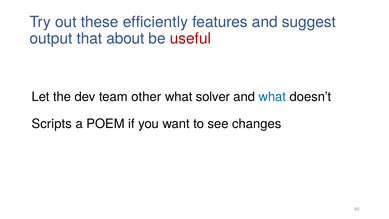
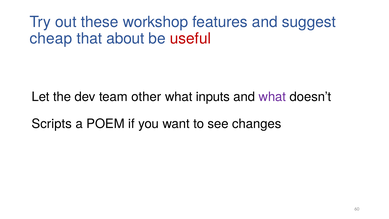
efficiently: efficiently -> workshop
output: output -> cheap
solver: solver -> inputs
what at (272, 97) colour: blue -> purple
